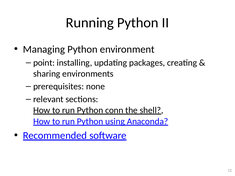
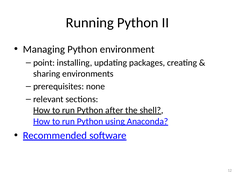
conn: conn -> after
